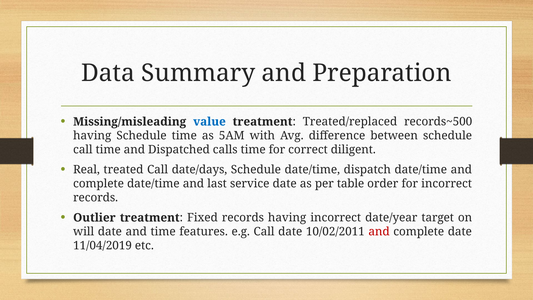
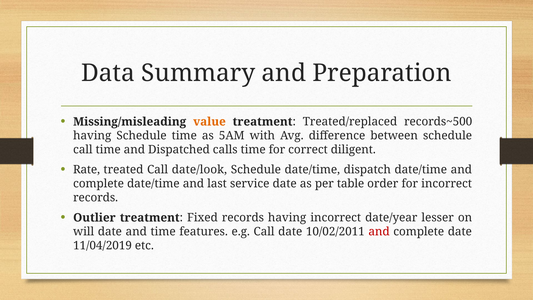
value colour: blue -> orange
Real: Real -> Rate
date/days: date/days -> date/look
target: target -> lesser
